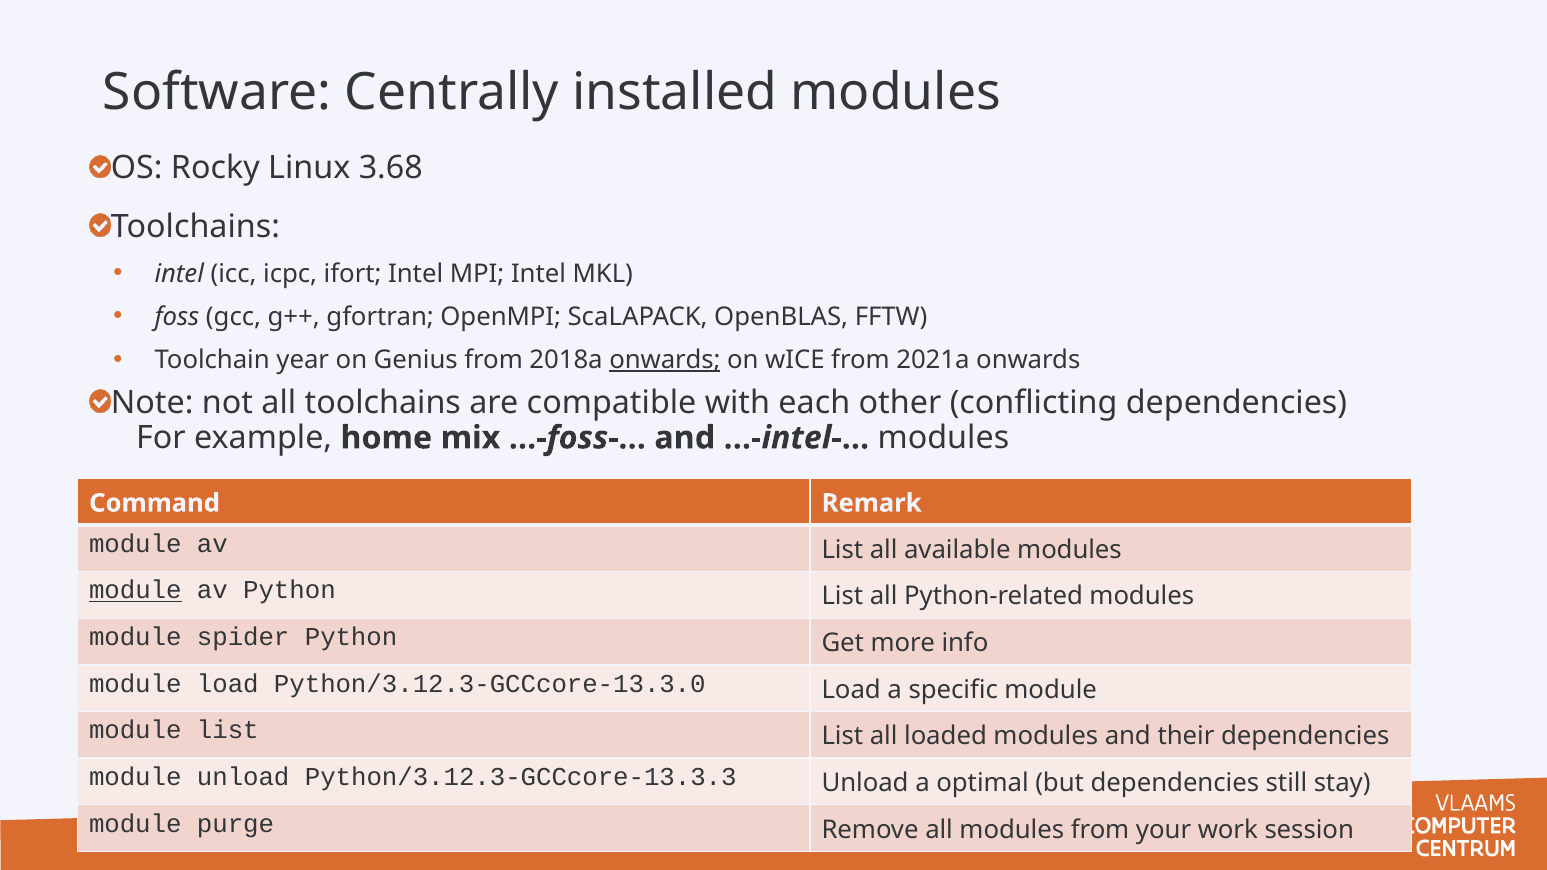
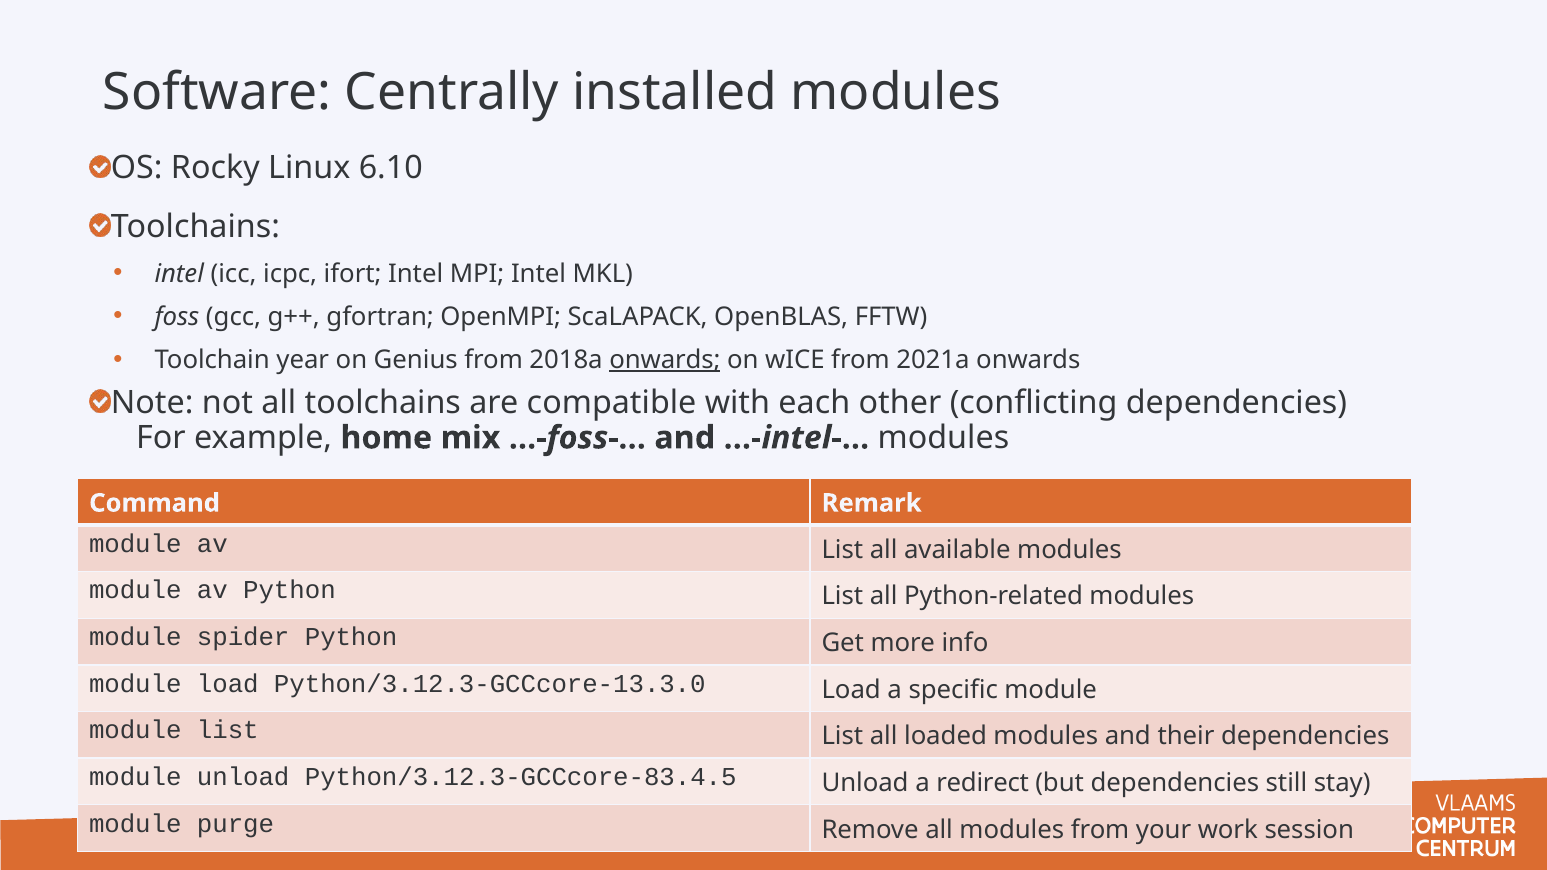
3.68: 3.68 -> 6.10
module at (135, 591) underline: present -> none
Python/3.12.3-GCCcore-13.3.3: Python/3.12.3-GCCcore-13.3.3 -> Python/3.12.3-GCCcore-83.4.5
optimal: optimal -> redirect
